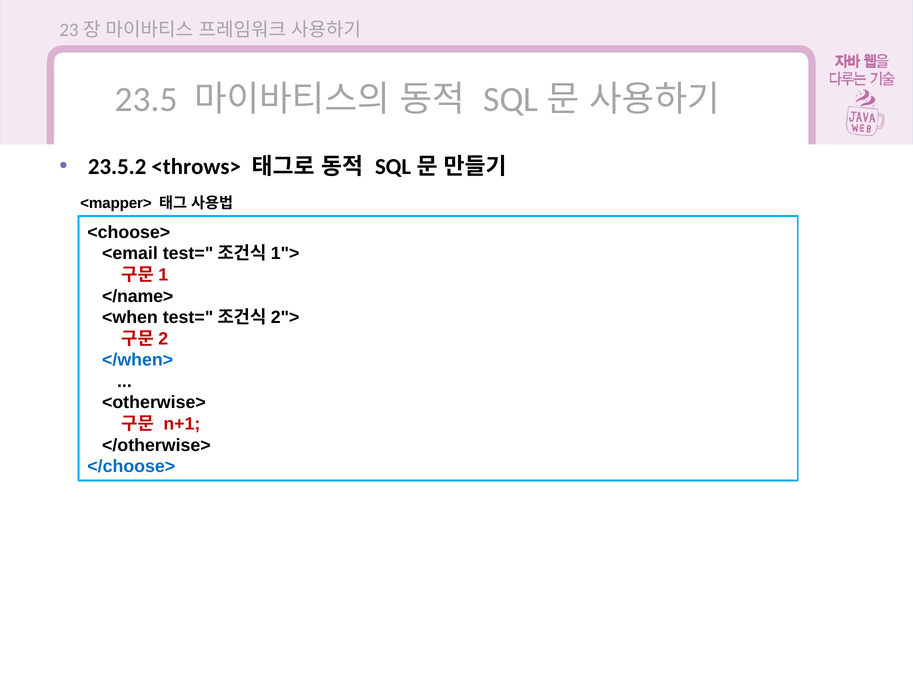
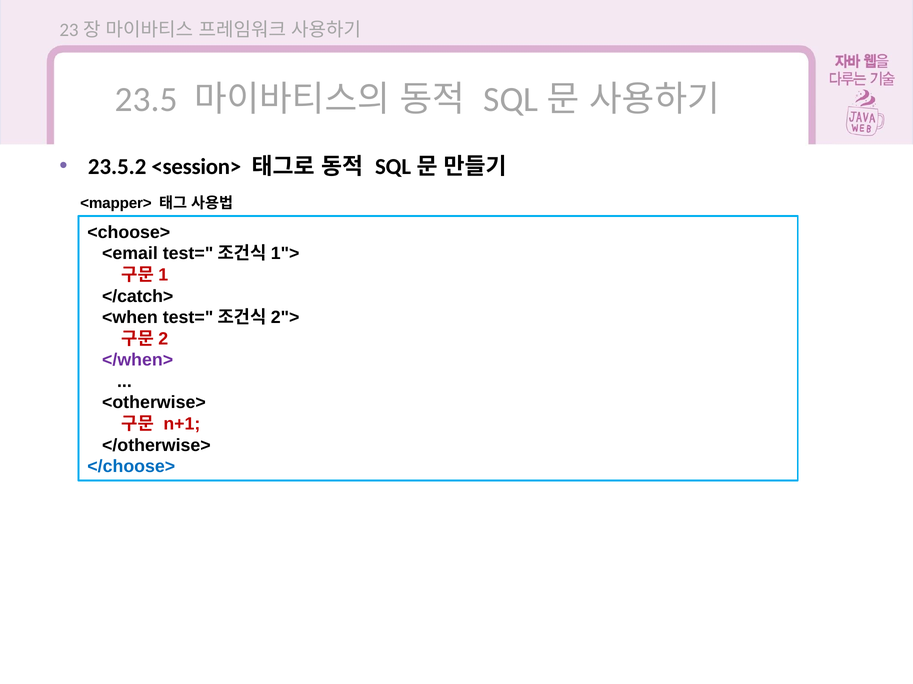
<throws>: <throws> -> <session>
</name>: </name> -> </catch>
</when> colour: blue -> purple
